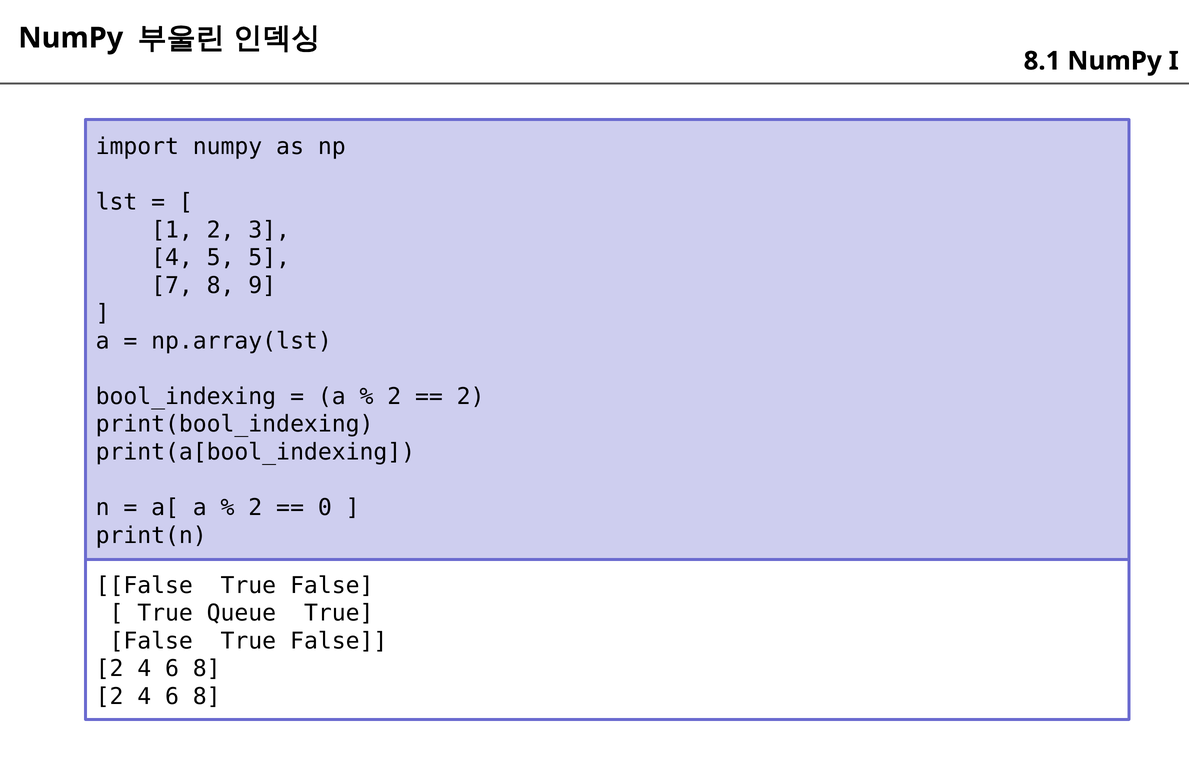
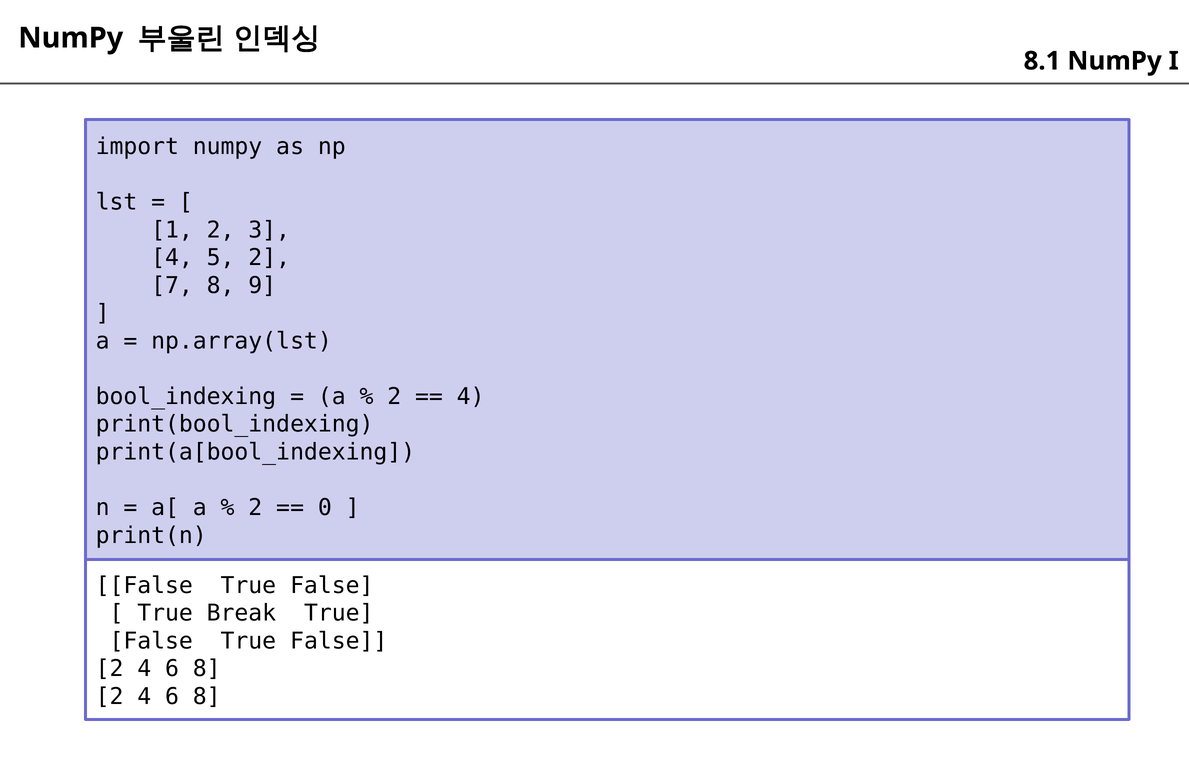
5 5: 5 -> 2
2 at (471, 397): 2 -> 4
Queue: Queue -> Break
